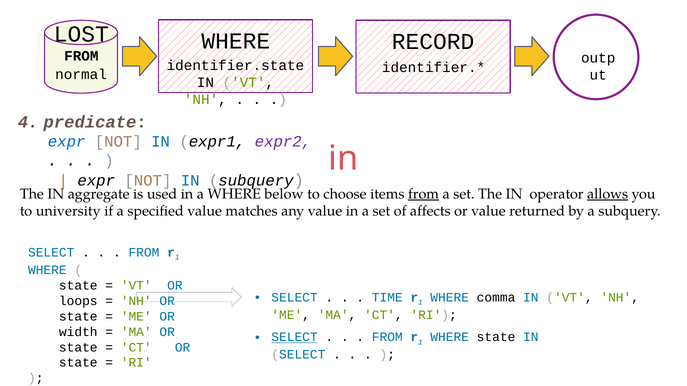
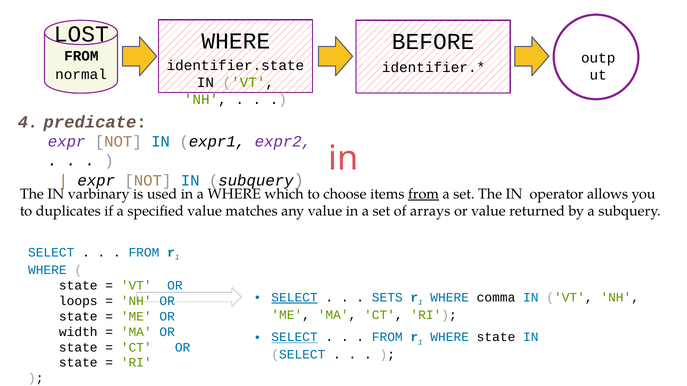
RECORD: RECORD -> BEFORE
expr at (67, 142) colour: blue -> purple
aggregate: aggregate -> varbinary
below: below -> which
allows underline: present -> none
university: university -> duplicates
affects: affects -> arrays
SELECT at (295, 298) underline: none -> present
TIME: TIME -> SETS
